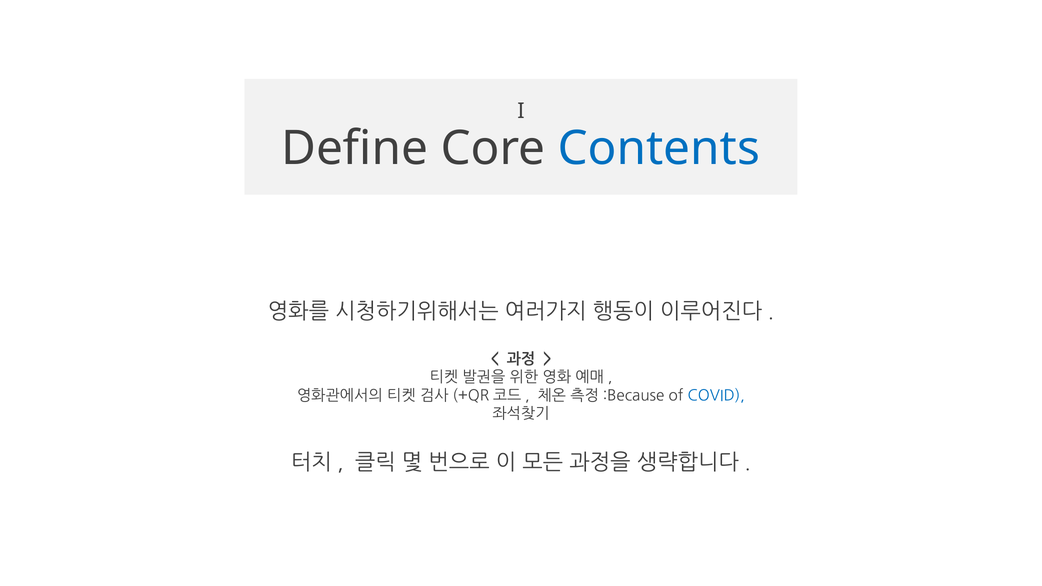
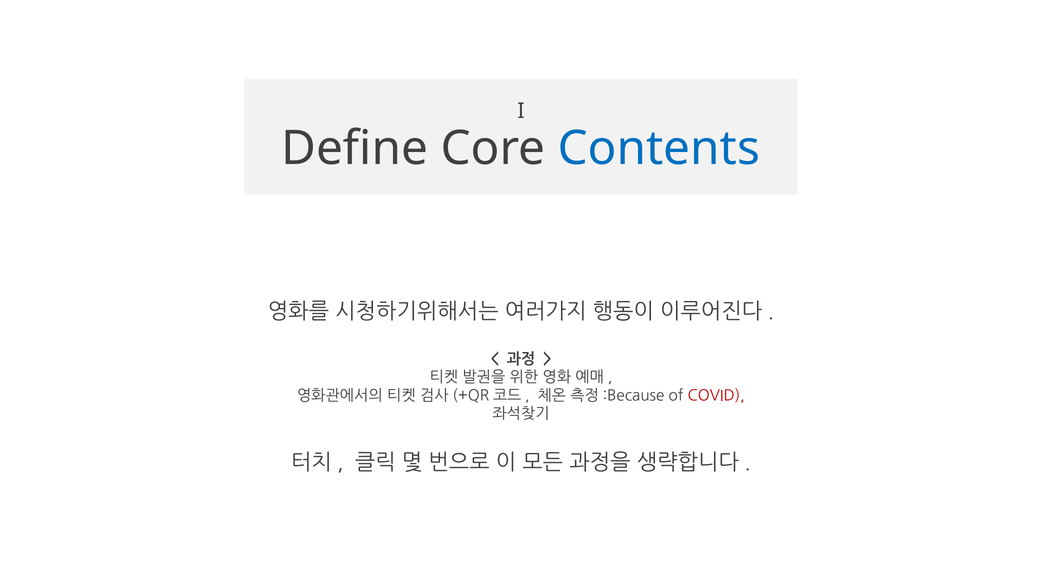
COVID colour: blue -> red
